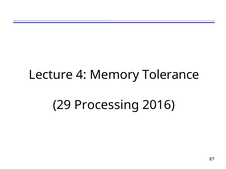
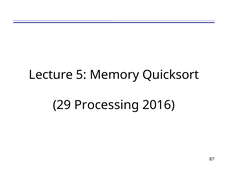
4: 4 -> 5
Tolerance: Tolerance -> Quicksort
